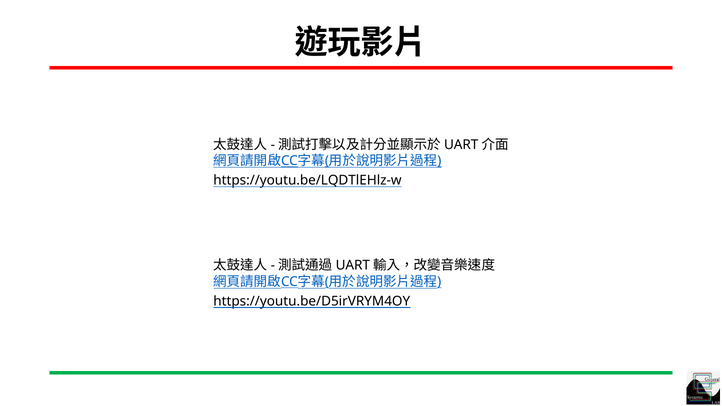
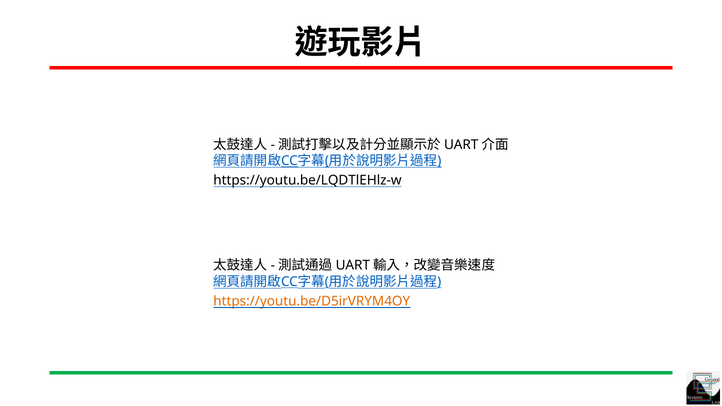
https://youtu.be/D5irVRYM4OY colour: black -> orange
